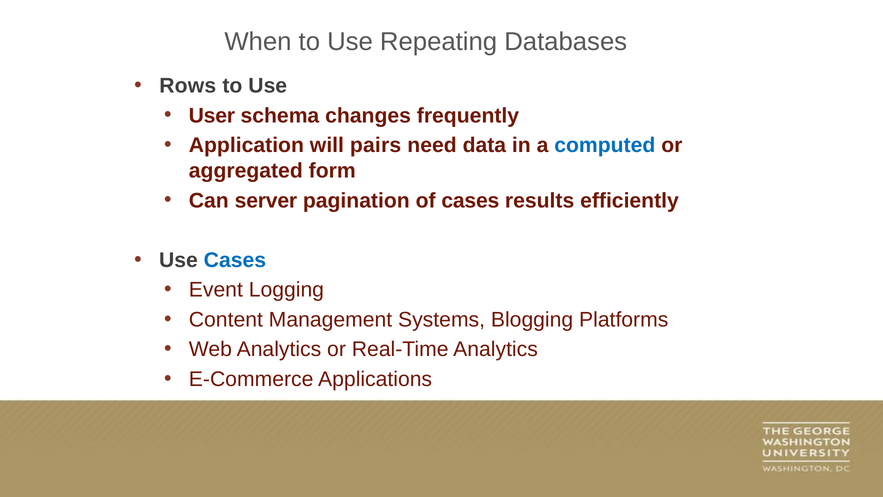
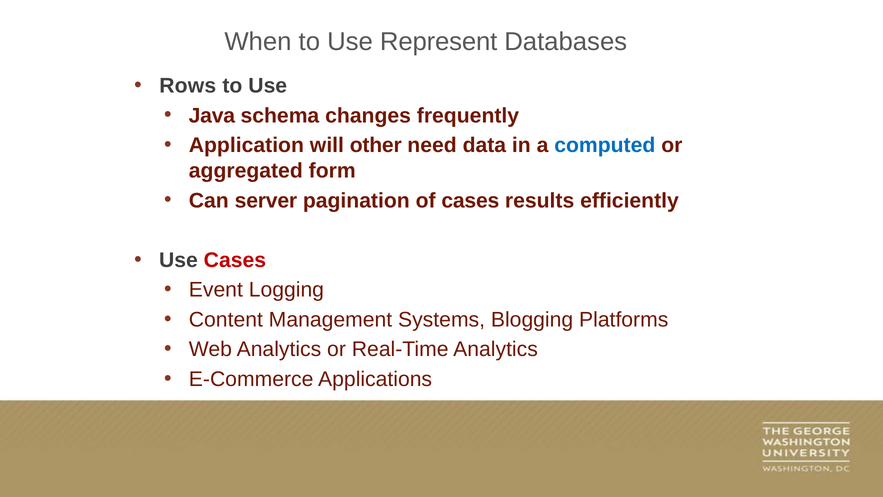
Repeating: Repeating -> Represent
User: User -> Java
pairs: pairs -> other
Cases at (235, 260) colour: blue -> red
